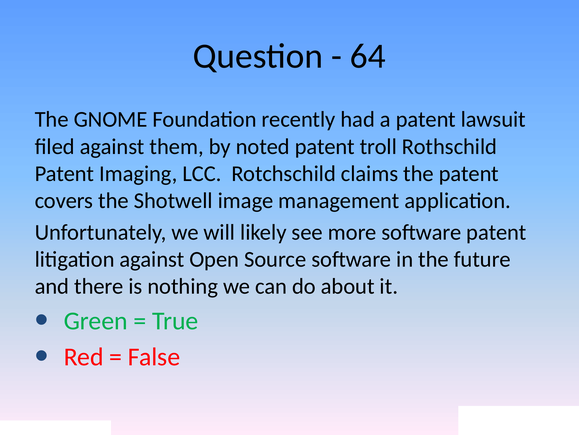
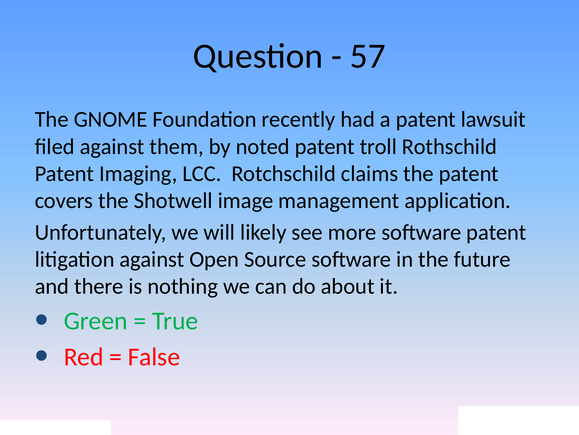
64: 64 -> 57
